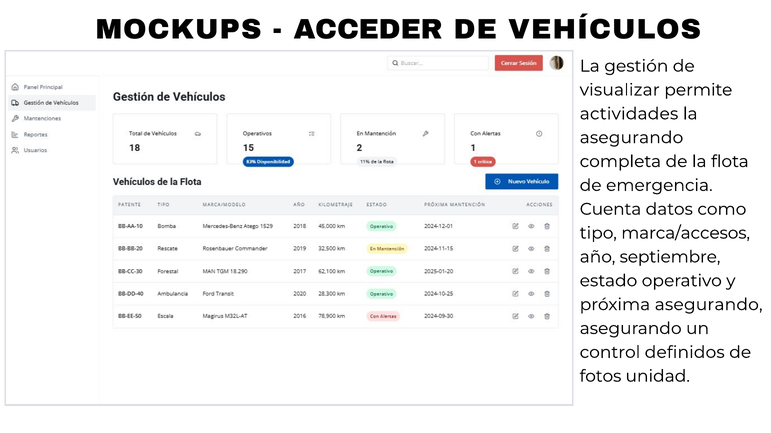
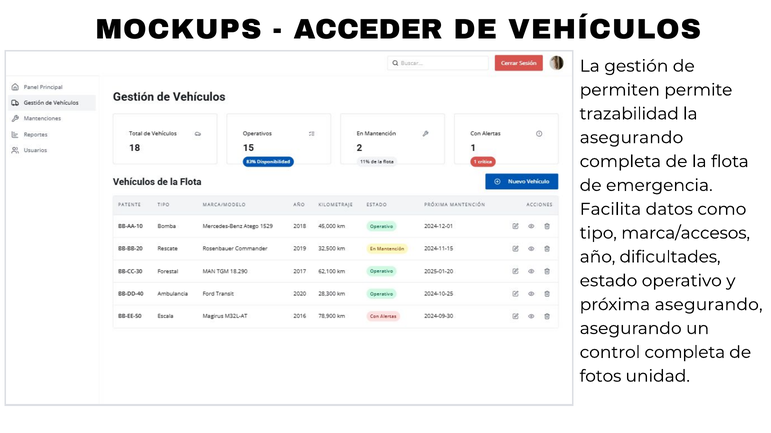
visualizar: visualizar -> permiten
actividades: actividades -> trazabilidad
Cuenta: Cuenta -> Facilita
septiembre: septiembre -> dificultades
control definidos: definidos -> completa
